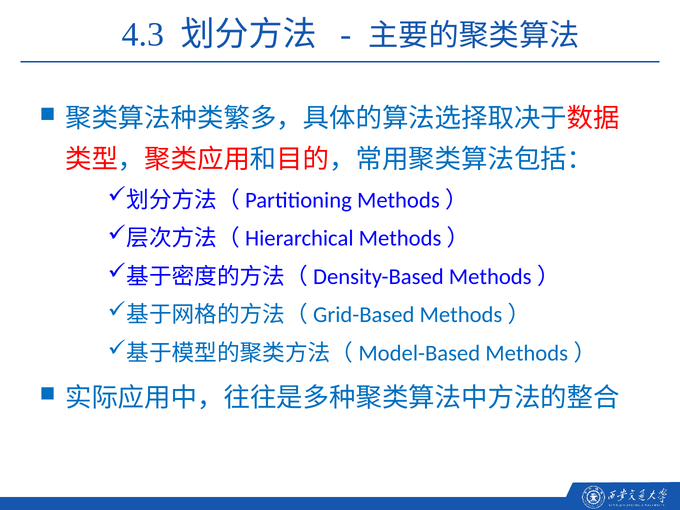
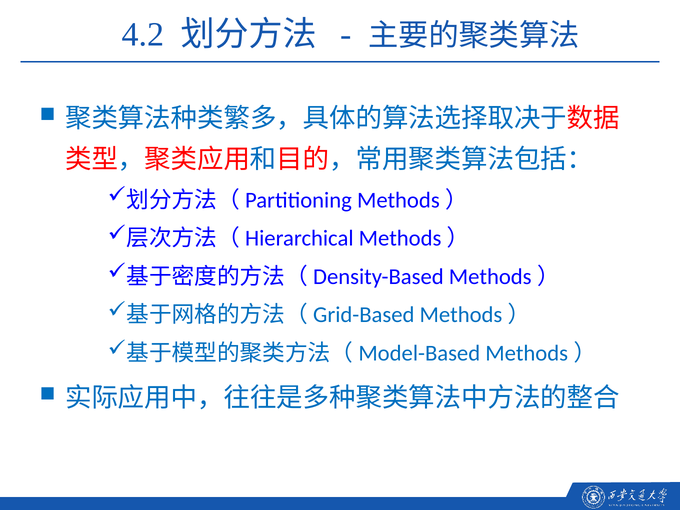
4.3: 4.3 -> 4.2
